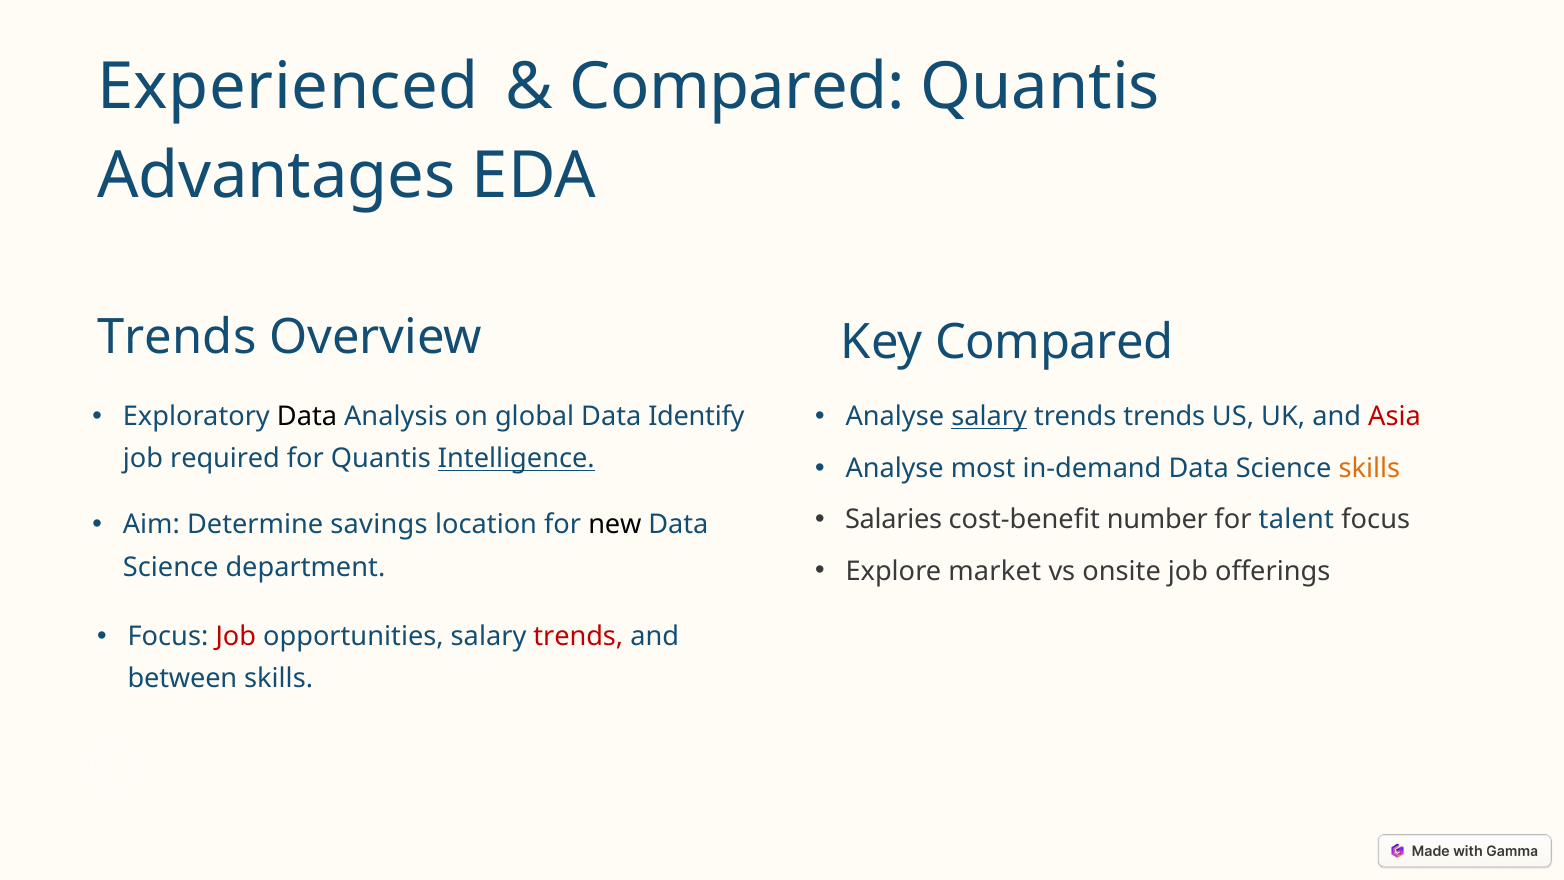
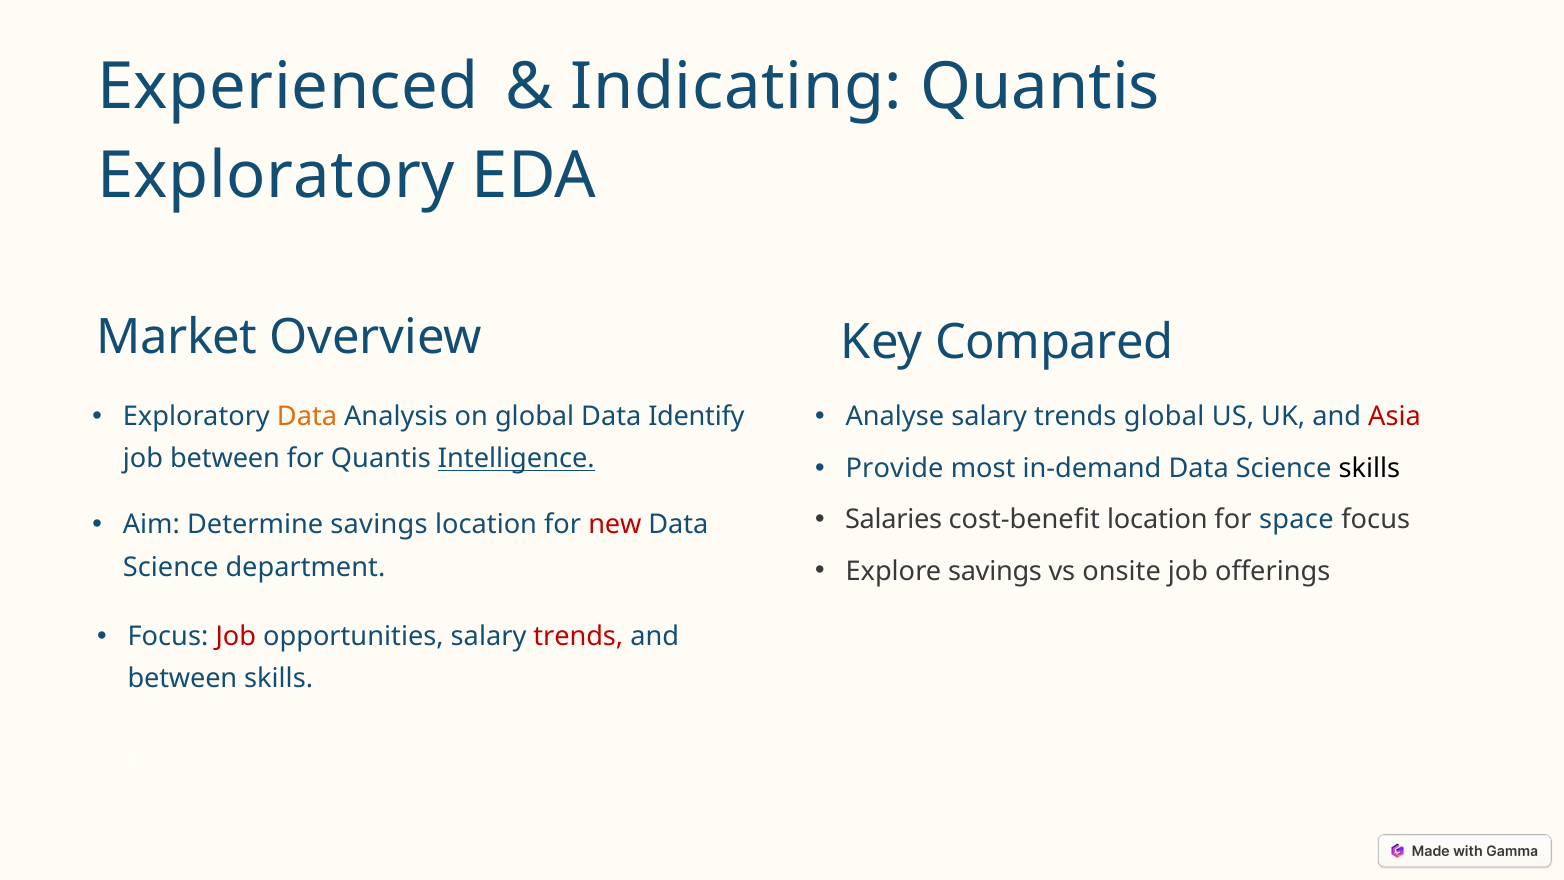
Compared at (737, 87): Compared -> Indicating
Advantages at (276, 176): Advantages -> Exploratory
Trends at (177, 338): Trends -> Market
Data at (307, 417) colour: black -> orange
salary at (989, 417) underline: present -> none
trends trends: trends -> global
job required: required -> between
Analyse at (895, 469): Analyse -> Provide
skills at (1369, 469) colour: orange -> black
cost-benefit number: number -> location
talent: talent -> space
new colour: black -> red
Explore market: market -> savings
